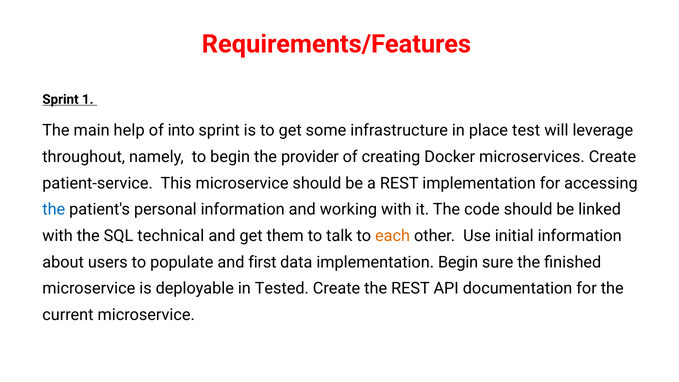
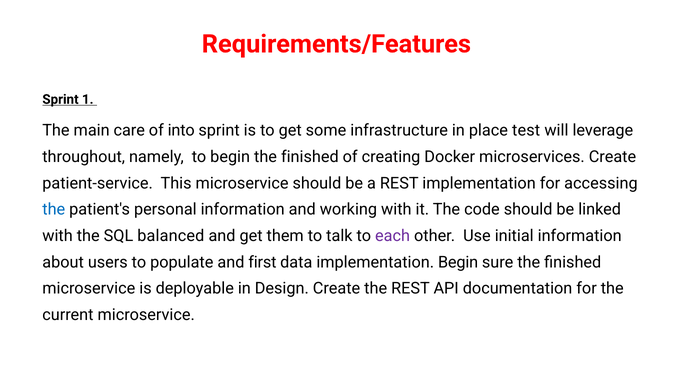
help: help -> care
begin the provider: provider -> finished
technical: technical -> balanced
each colour: orange -> purple
Tested: Tested -> Design
